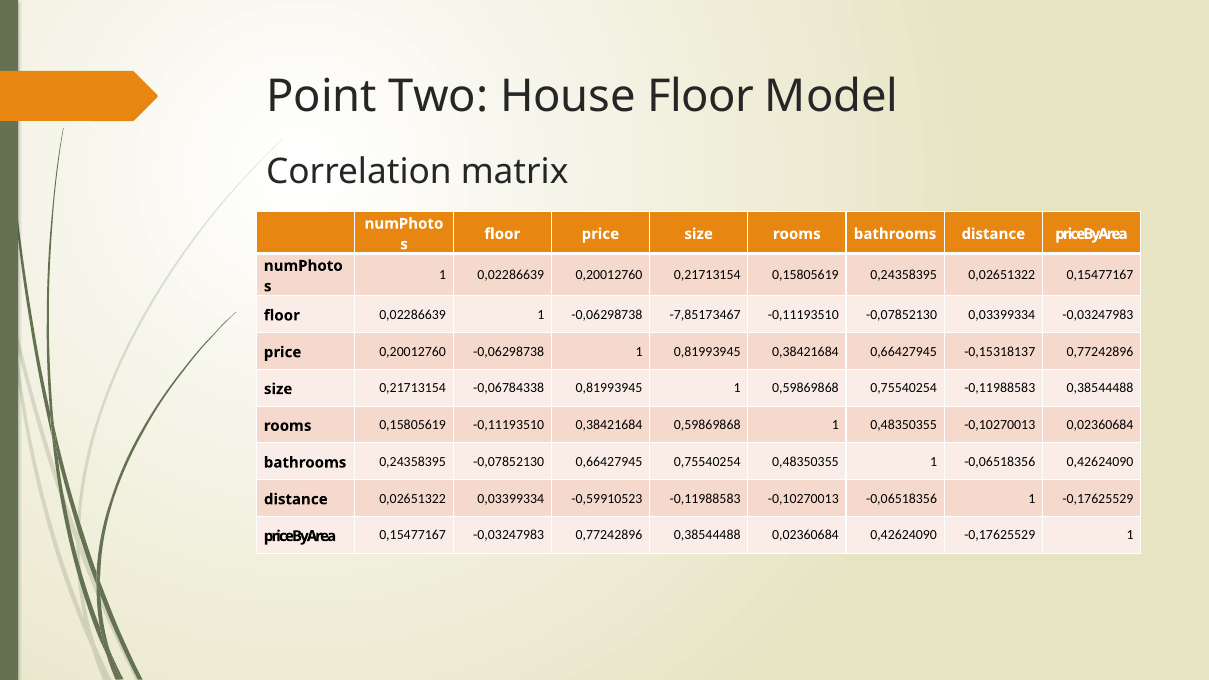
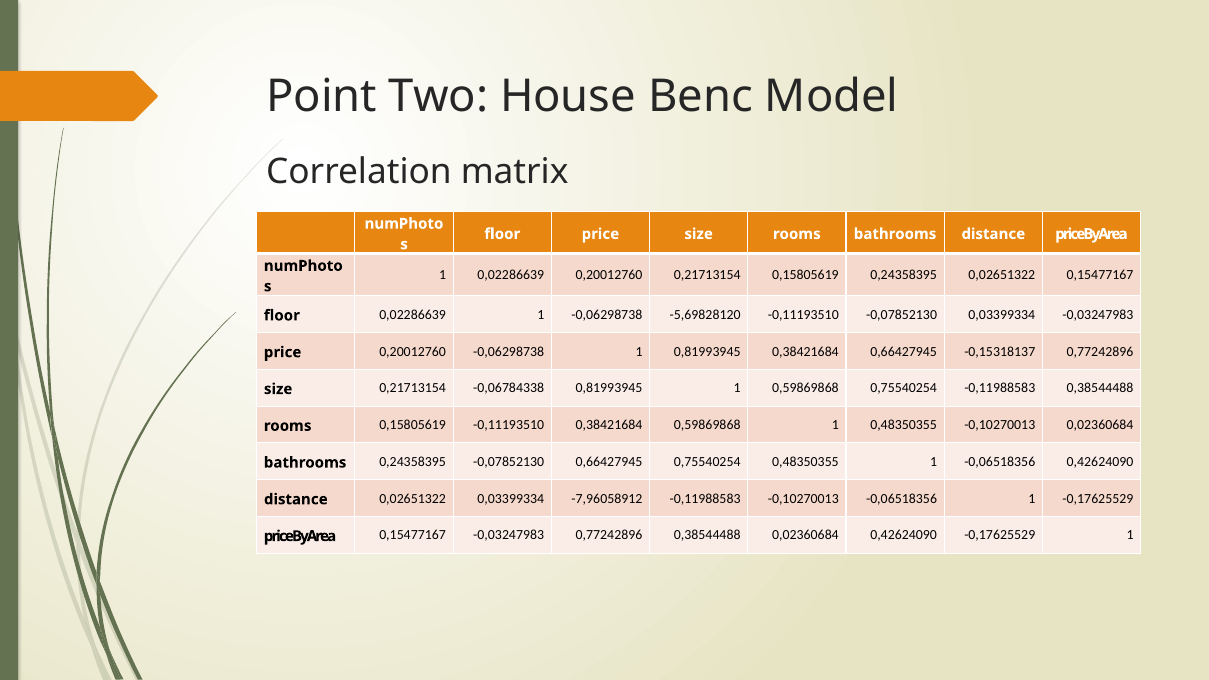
House Floor: Floor -> Benc
-7,85173467: -7,85173467 -> -5,69828120
-0,59910523: -0,59910523 -> -7,96058912
